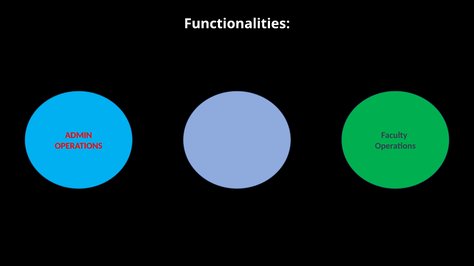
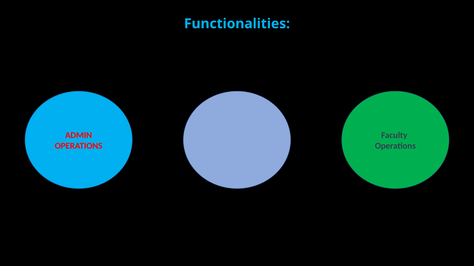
Functionalities colour: white -> light blue
